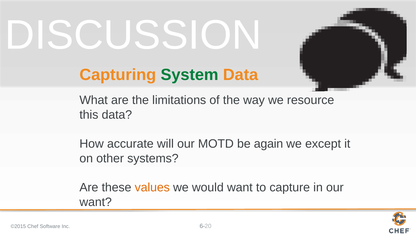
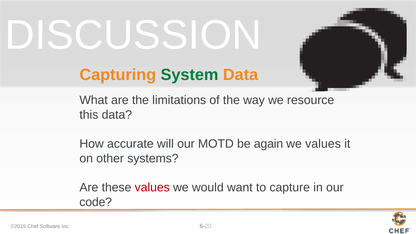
we except: except -> values
values at (152, 188) colour: orange -> red
want at (96, 202): want -> code
